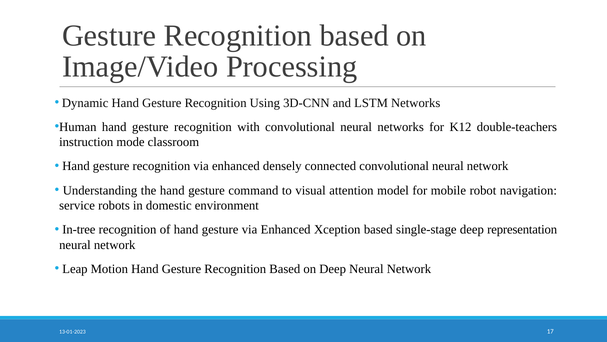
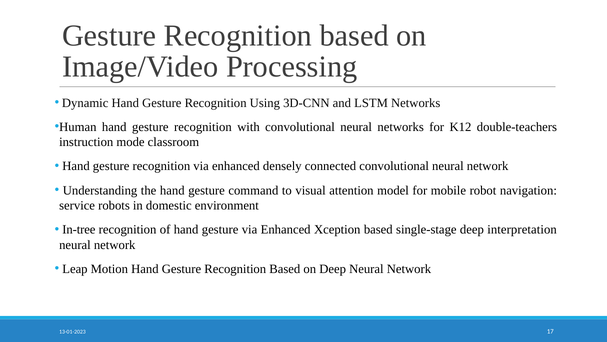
representation: representation -> interpretation
